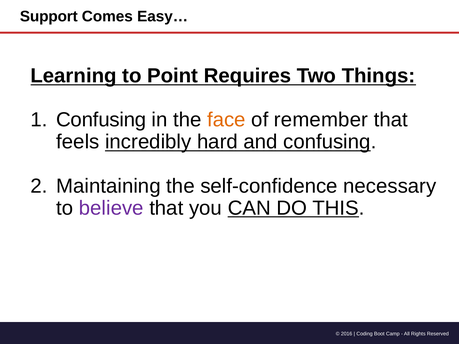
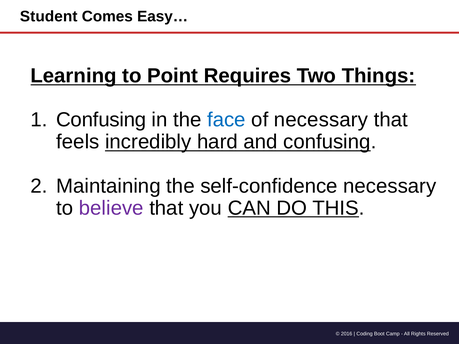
Support: Support -> Student
face colour: orange -> blue
of remember: remember -> necessary
